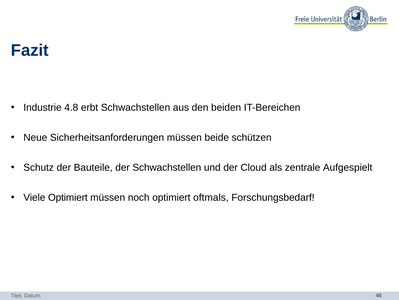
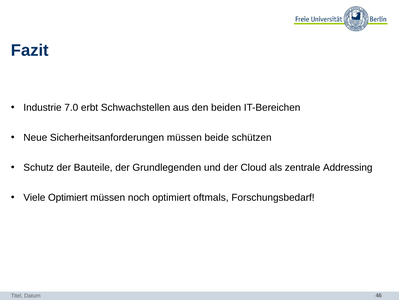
4.8: 4.8 -> 7.0
der Schwachstellen: Schwachstellen -> Grundlegenden
Aufgespielt: Aufgespielt -> Addressing
